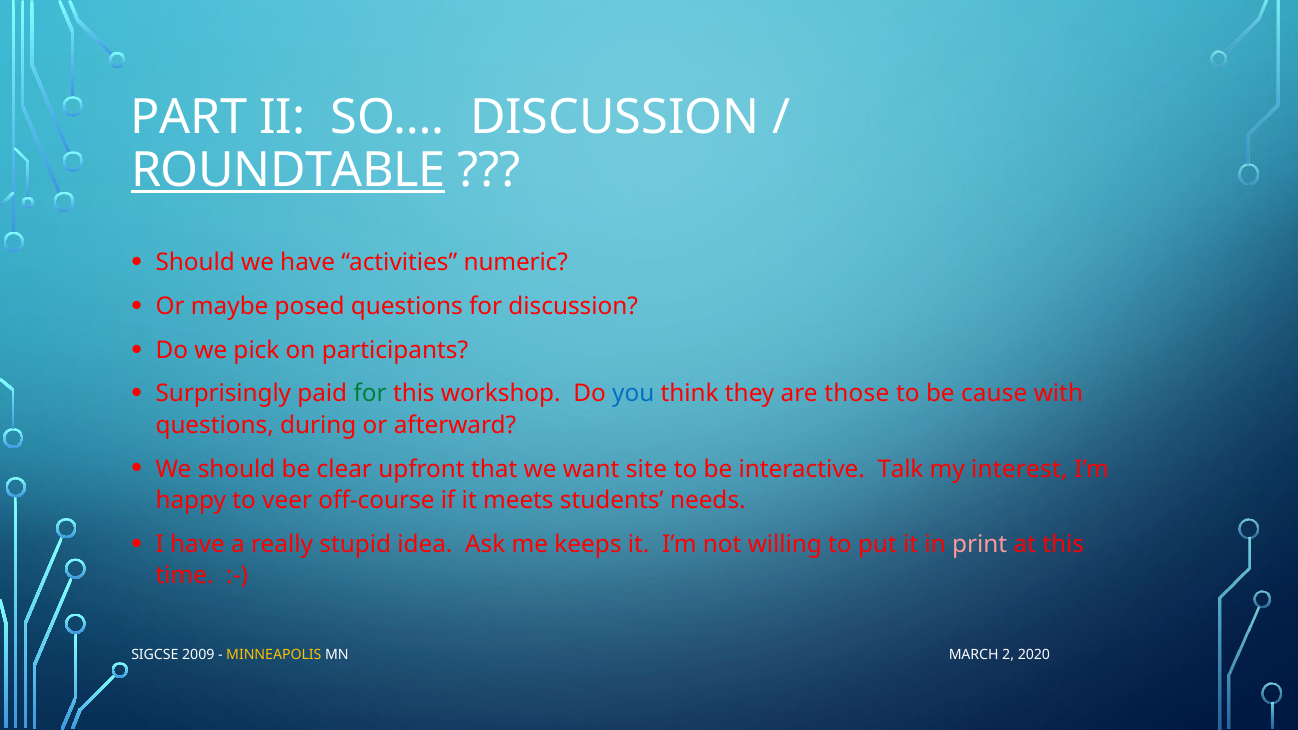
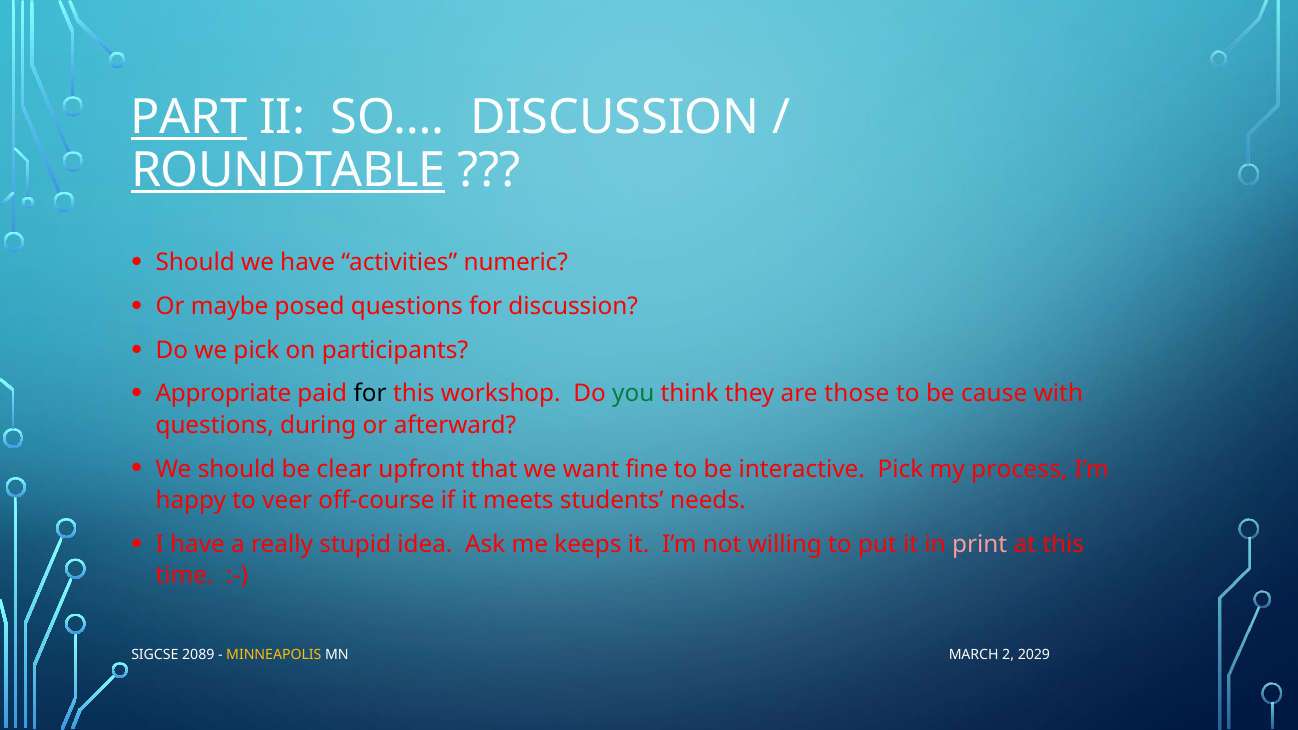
PART underline: none -> present
Surprisingly: Surprisingly -> Appropriate
for at (370, 394) colour: green -> black
you colour: blue -> green
site: site -> fine
interactive Talk: Talk -> Pick
interest: interest -> process
2009: 2009 -> 2089
2020: 2020 -> 2029
